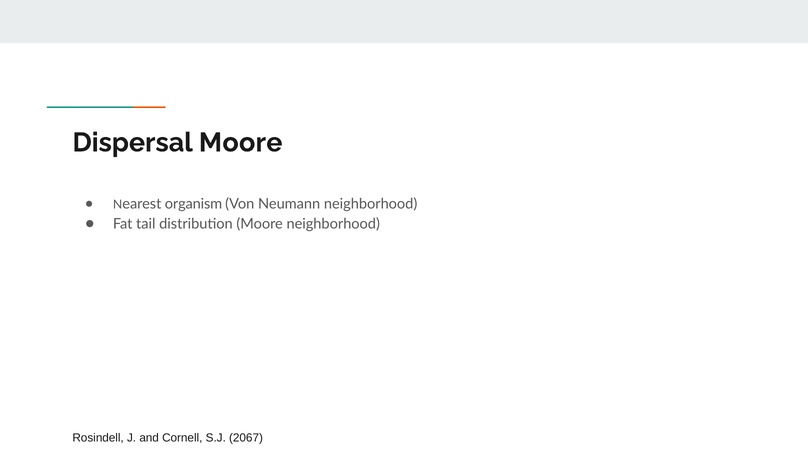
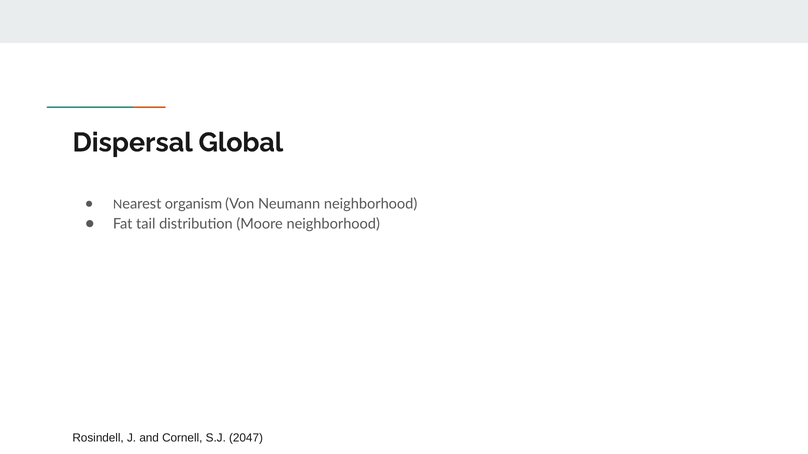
Dispersal Moore: Moore -> Global
2067: 2067 -> 2047
